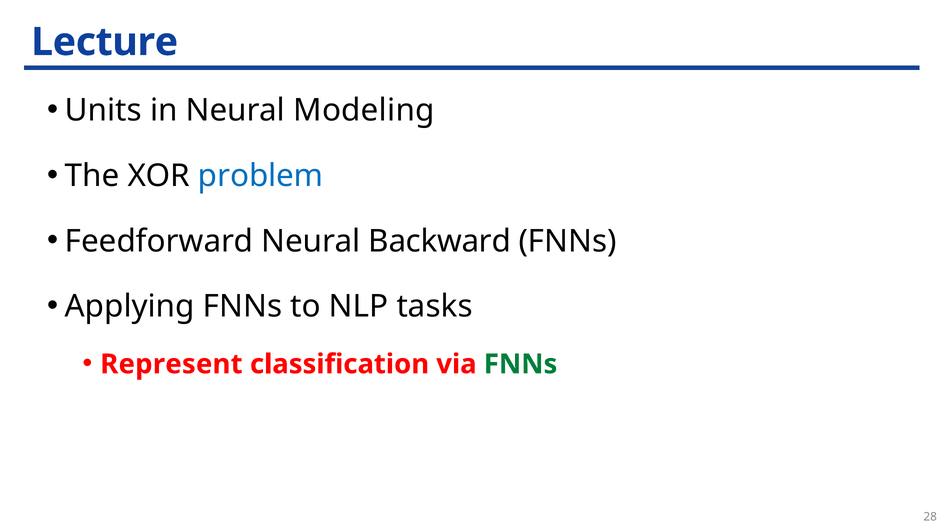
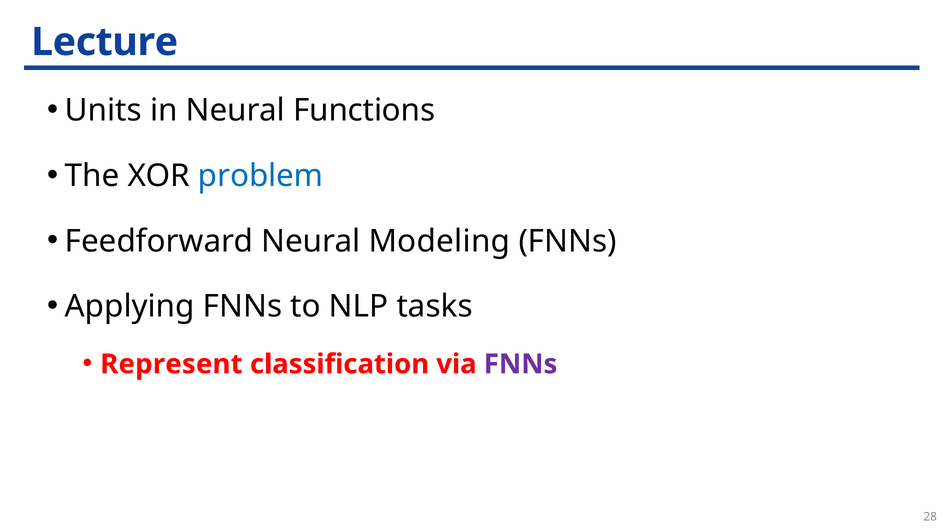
Modeling: Modeling -> Functions
Backward: Backward -> Modeling
FNNs at (521, 364) colour: green -> purple
